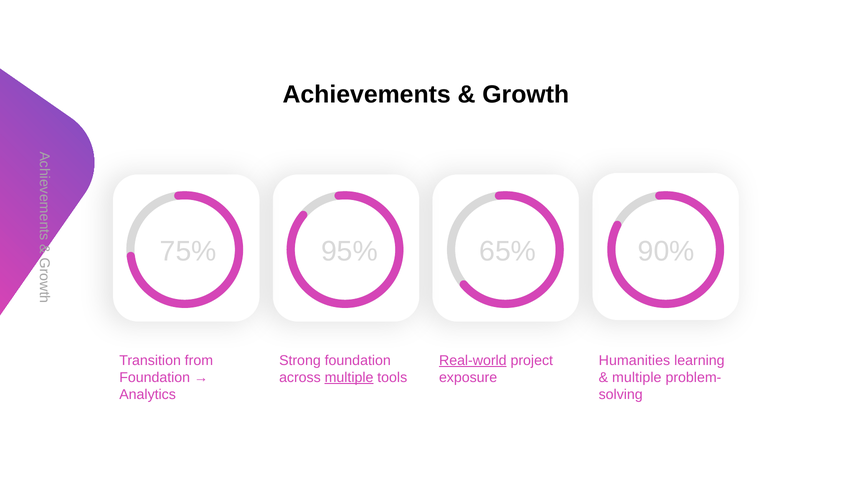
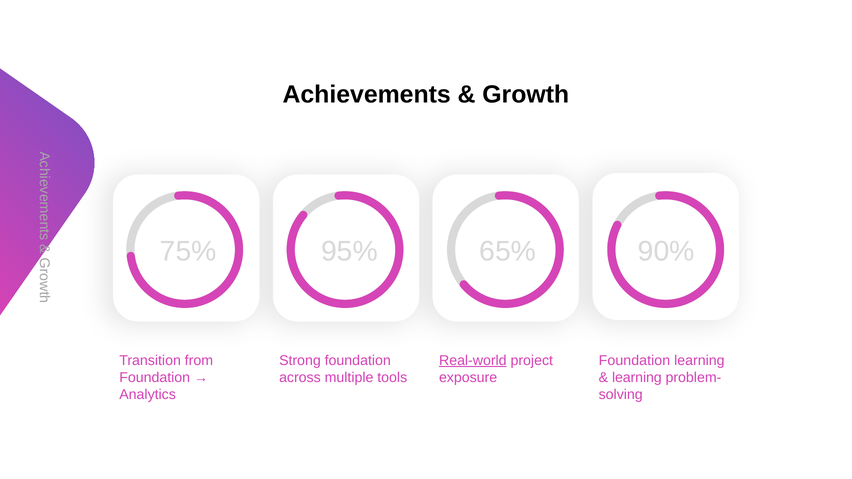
Humanities at (634, 361): Humanities -> Foundation
multiple at (349, 378) underline: present -> none
multiple at (637, 378): multiple -> learning
